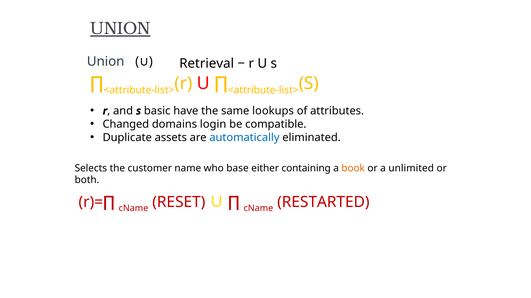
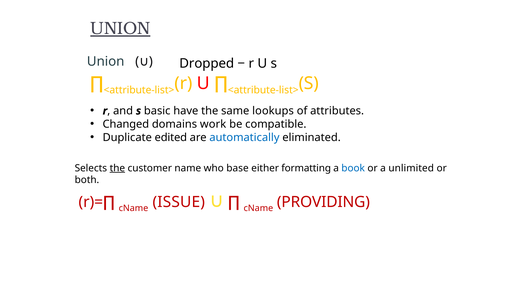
Retrieval: Retrieval -> Dropped
login: login -> work
assets: assets -> edited
the at (117, 168) underline: none -> present
containing: containing -> formatting
book colour: orange -> blue
RESET: RESET -> ISSUE
RESTARTED: RESTARTED -> PROVIDING
